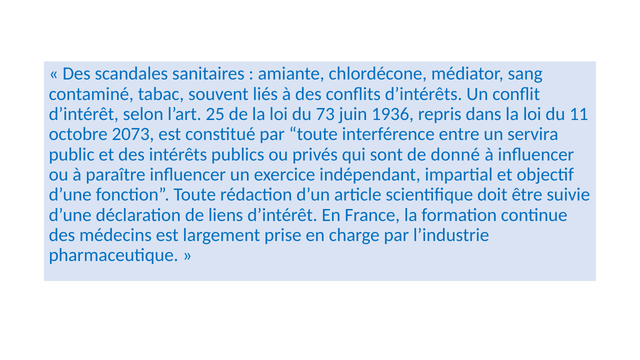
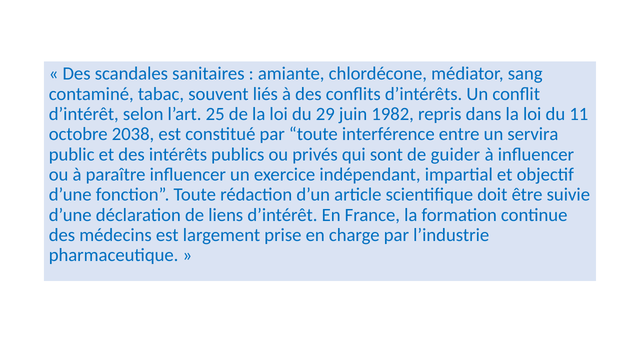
73: 73 -> 29
1936: 1936 -> 1982
2073: 2073 -> 2038
donné: donné -> guider
